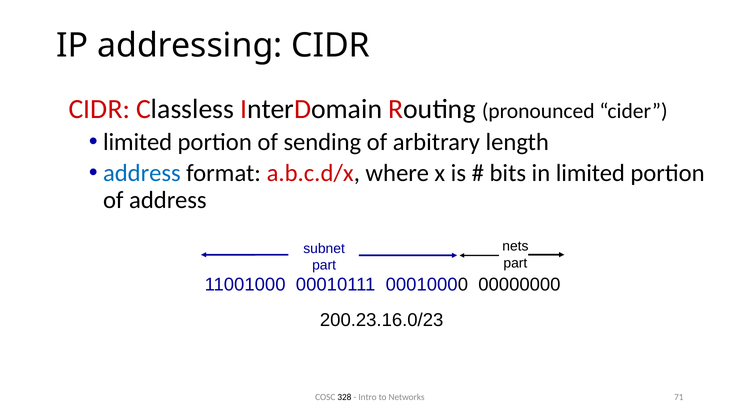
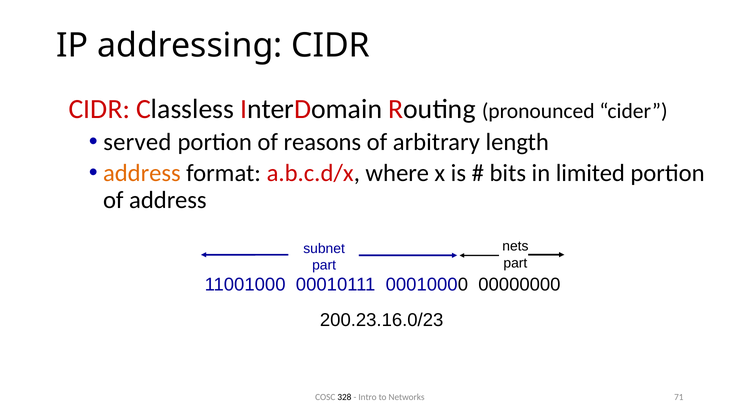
limited at (138, 142): limited -> served
sending: sending -> reasons
address at (142, 173) colour: blue -> orange
